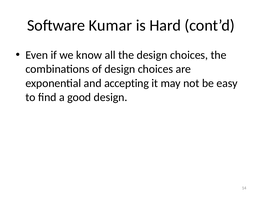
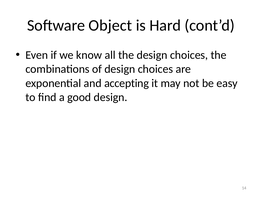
Kumar: Kumar -> Object
